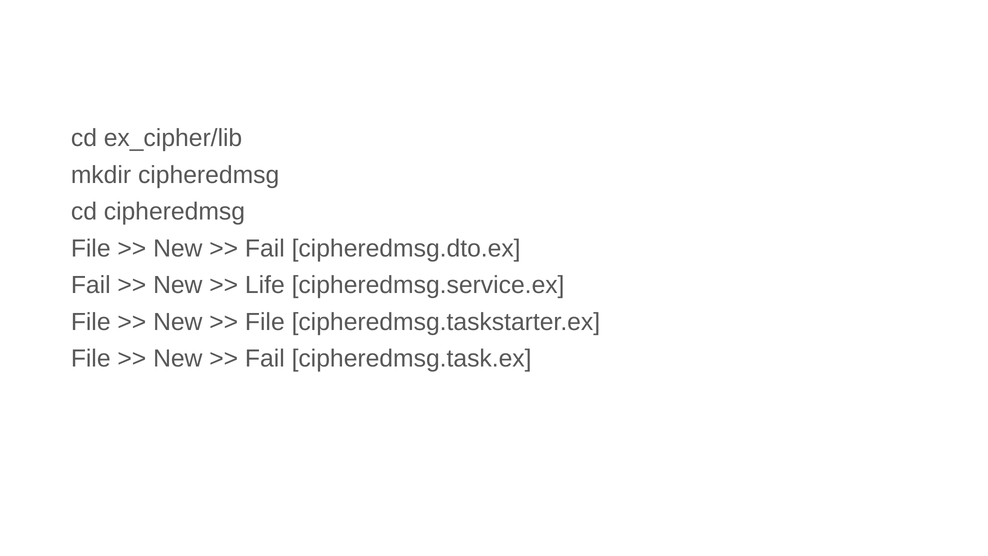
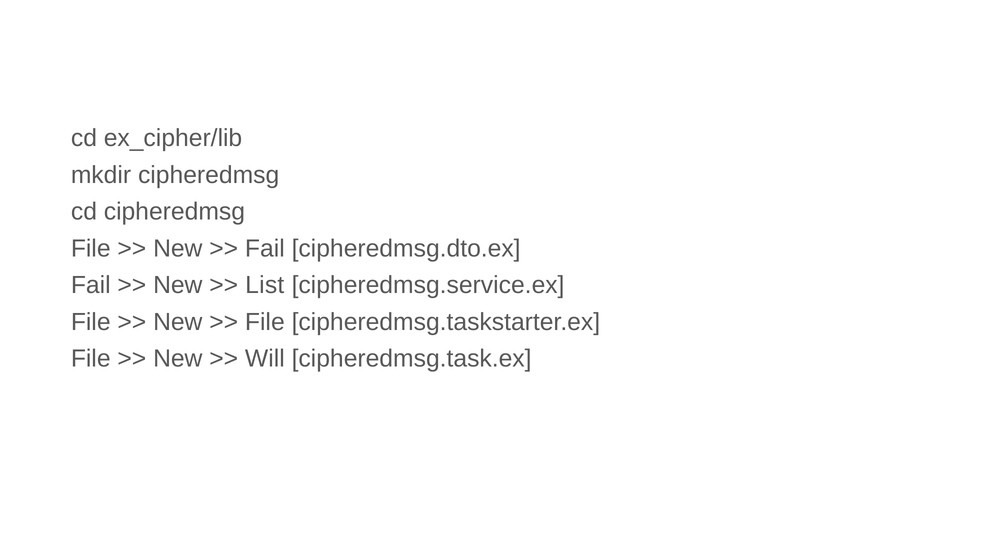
Life: Life -> List
Fail at (265, 359): Fail -> Will
